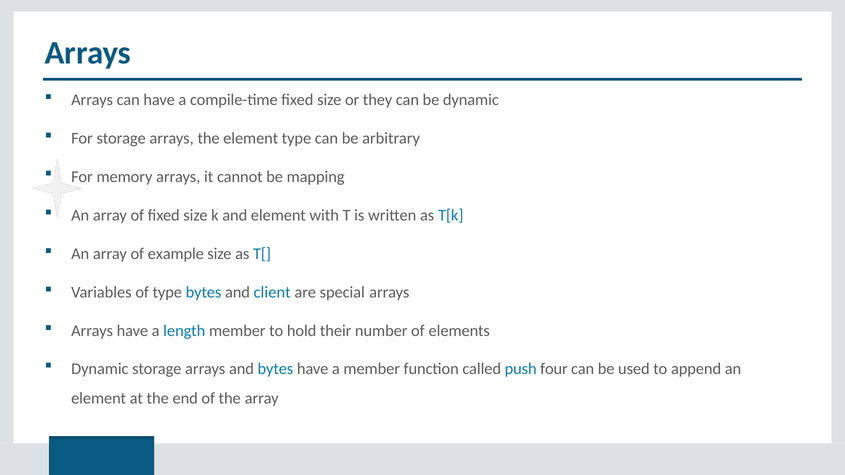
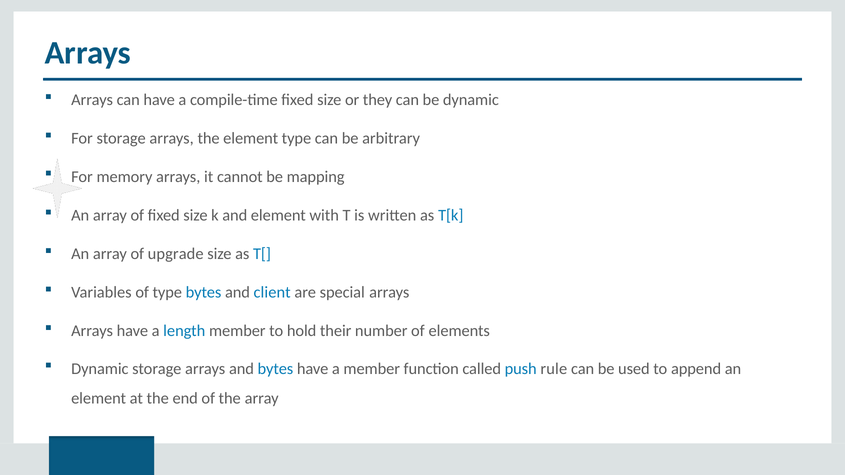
example: example -> upgrade
four: four -> rule
